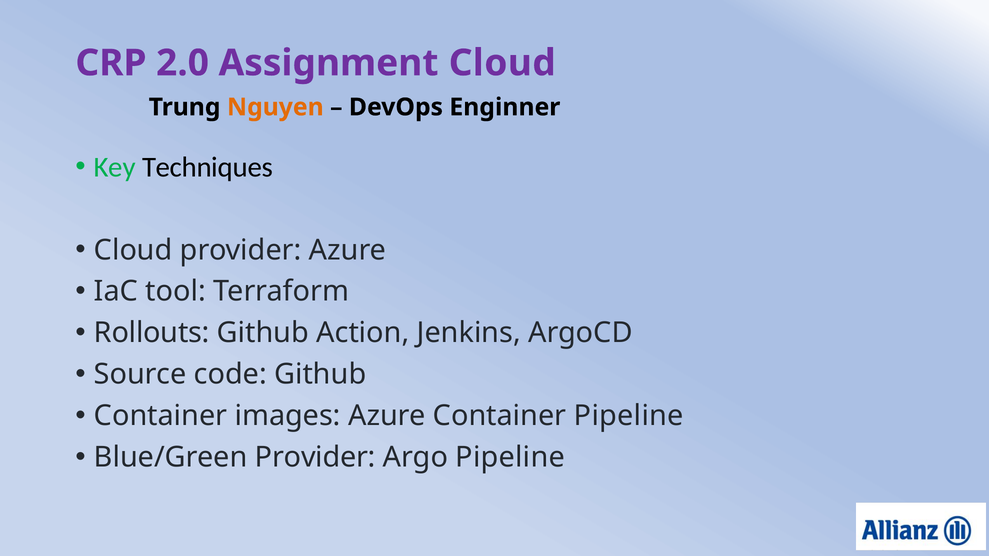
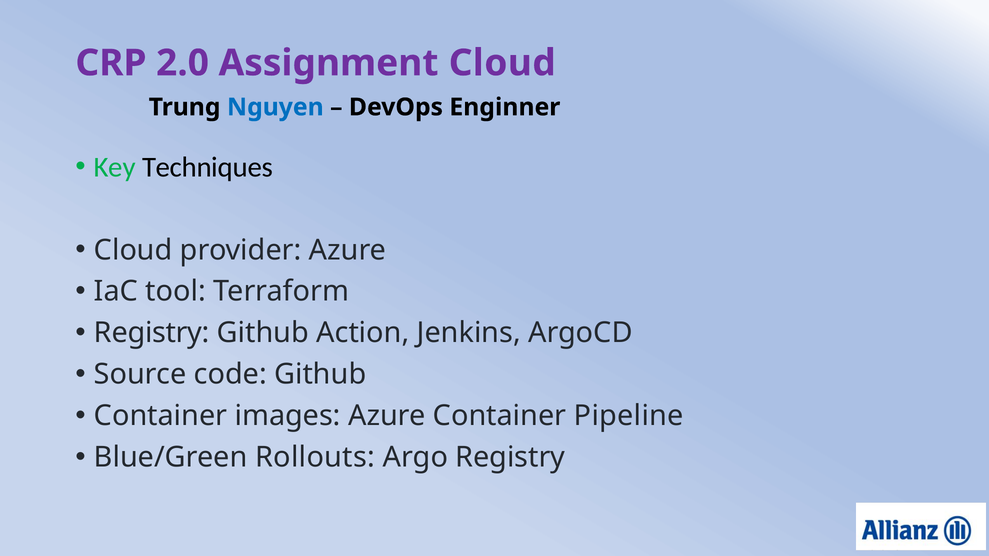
Nguyen colour: orange -> blue
Rollouts at (152, 333): Rollouts -> Registry
Blue/Green Provider: Provider -> Rollouts
Argo Pipeline: Pipeline -> Registry
